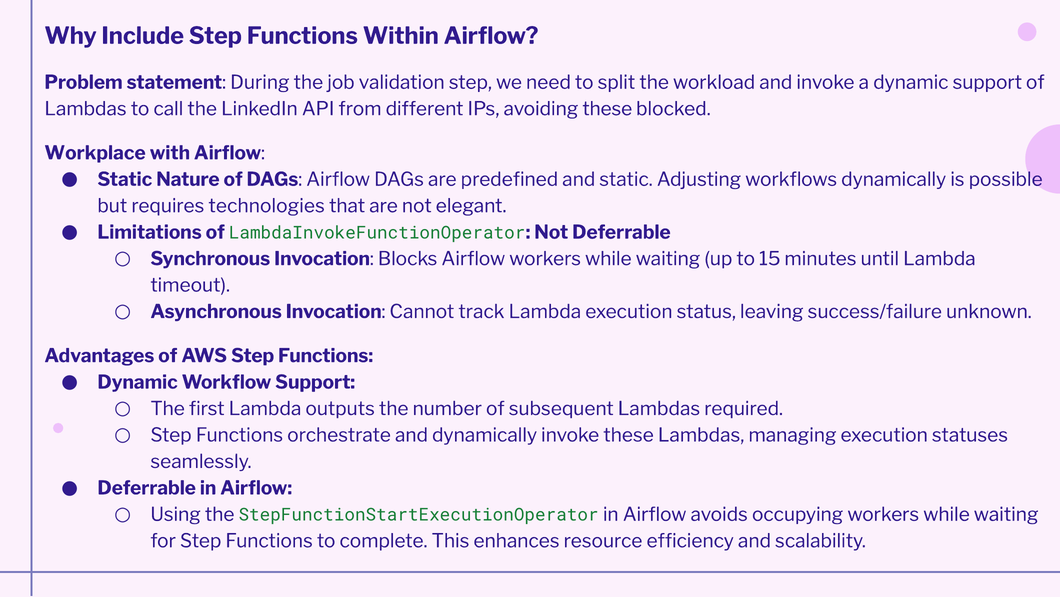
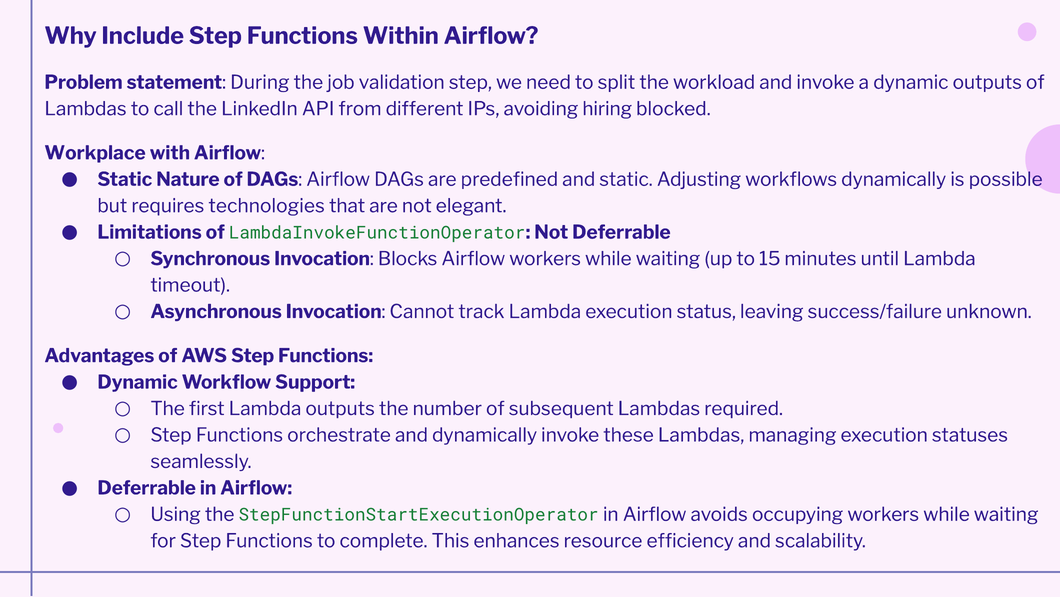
dynamic support: support -> outputs
avoiding these: these -> hiring
